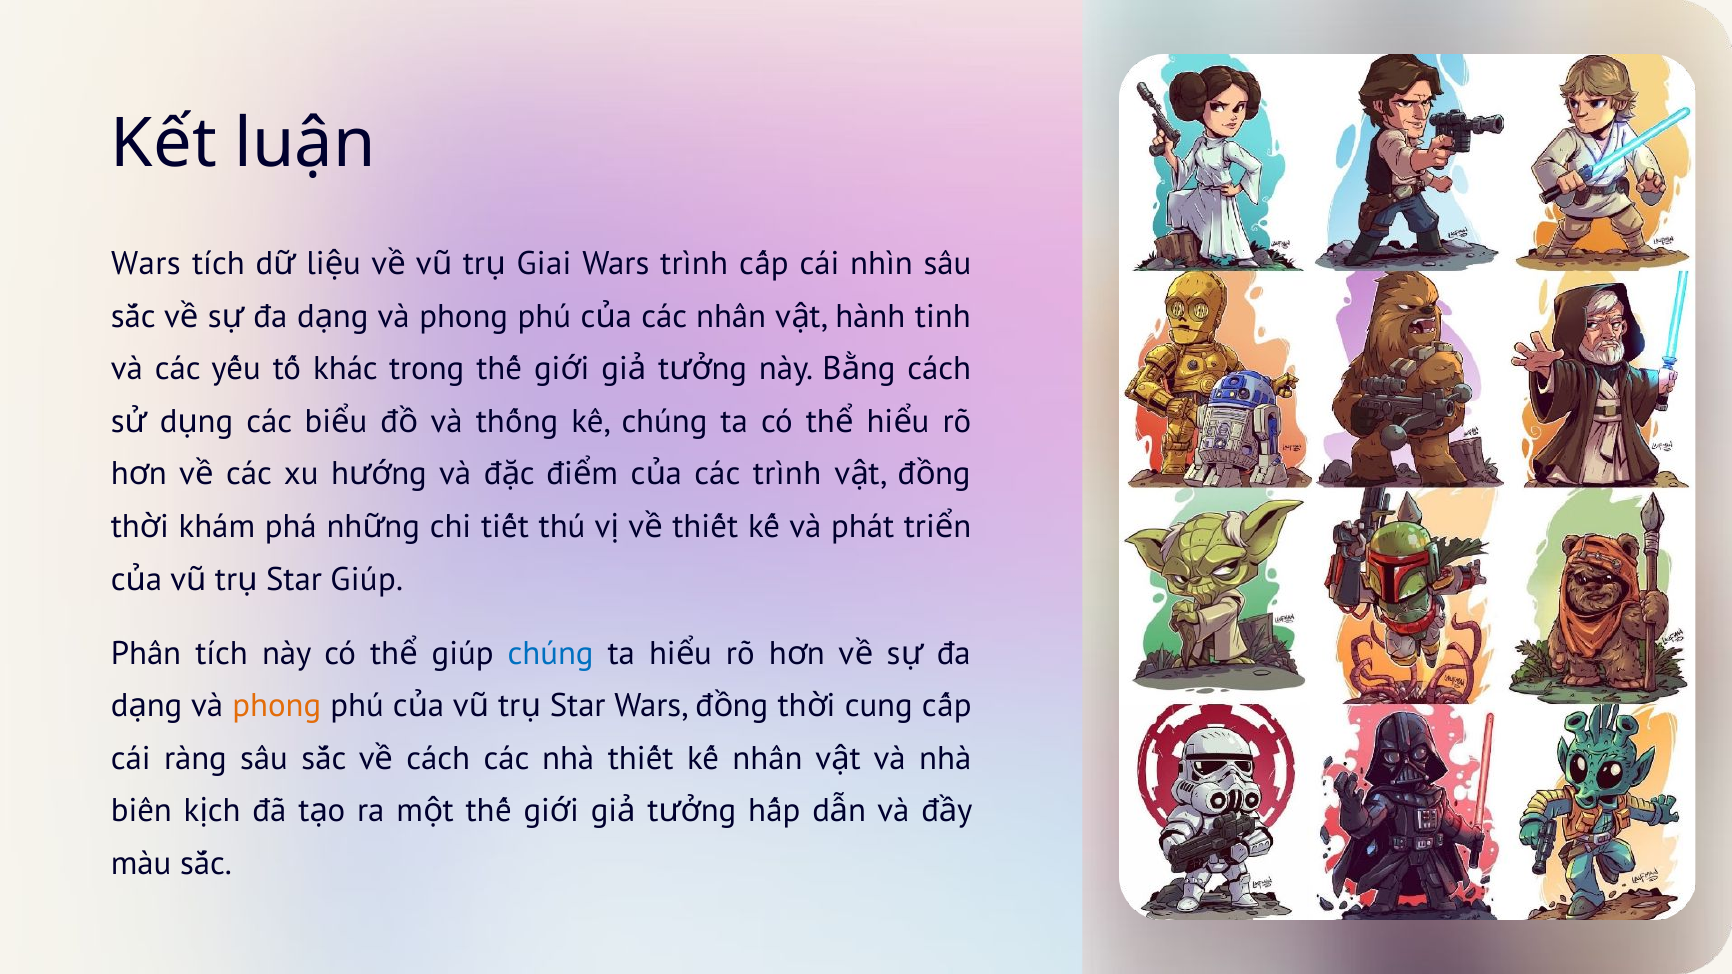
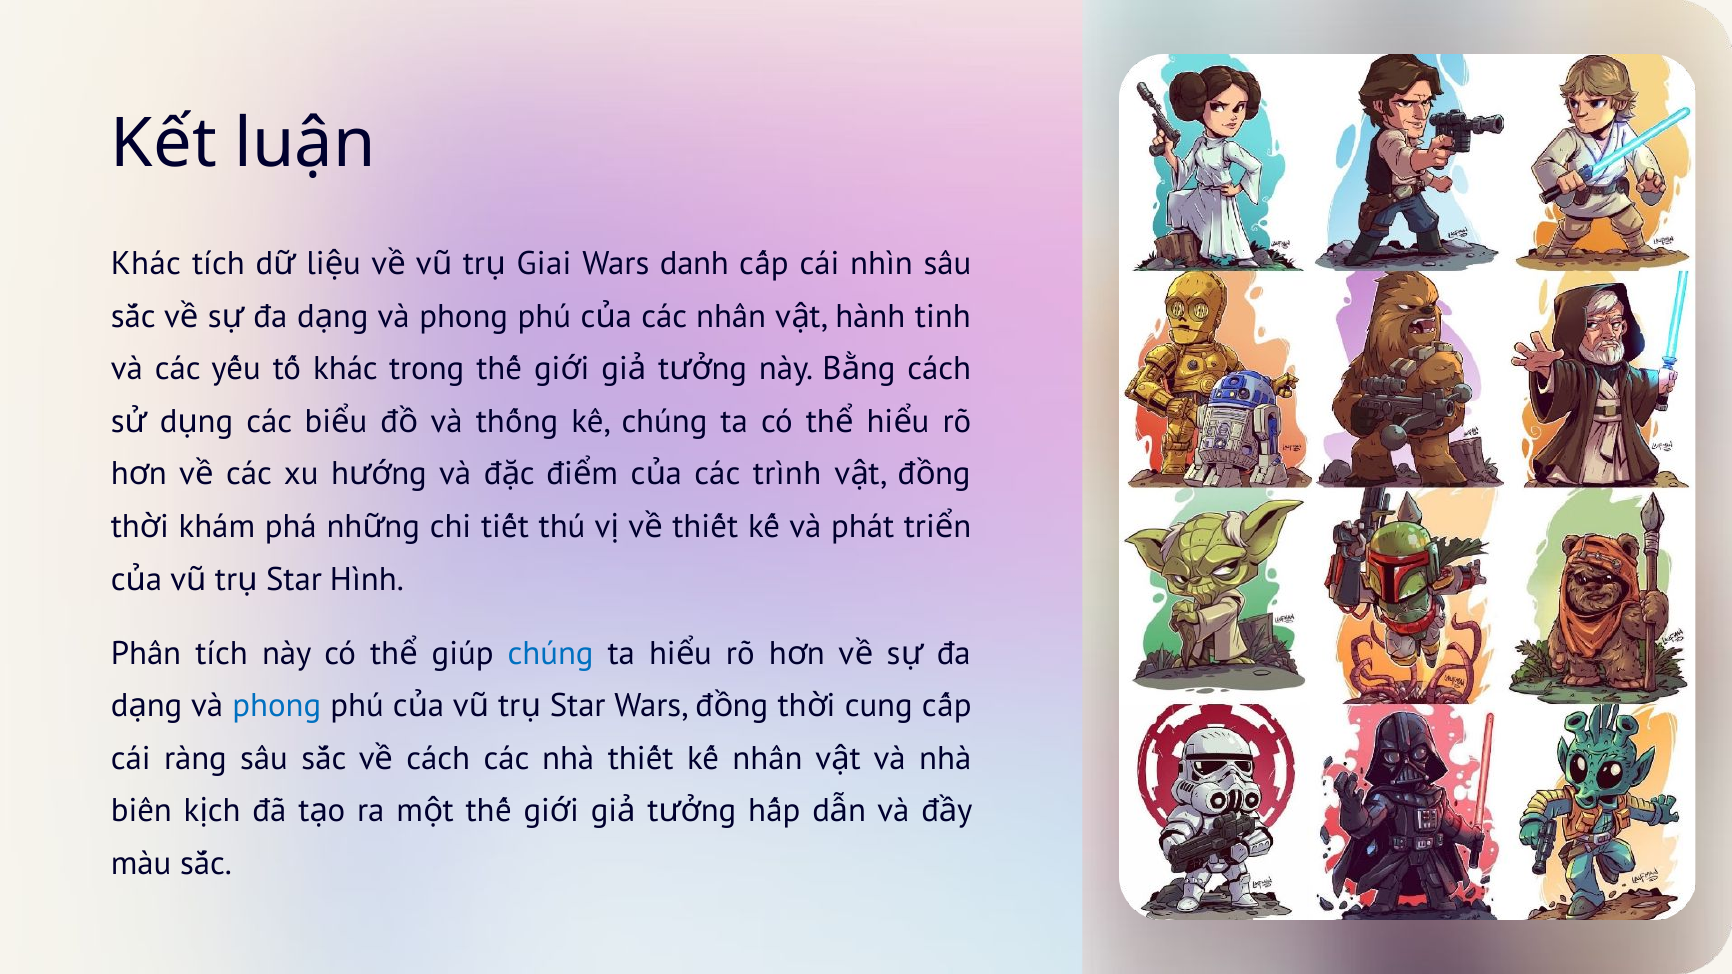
Wars at (146, 264): Wars -> Khác
Wars trình: trình -> danh
Star Giúp: Giúp -> Hình
phong at (277, 706) colour: orange -> blue
